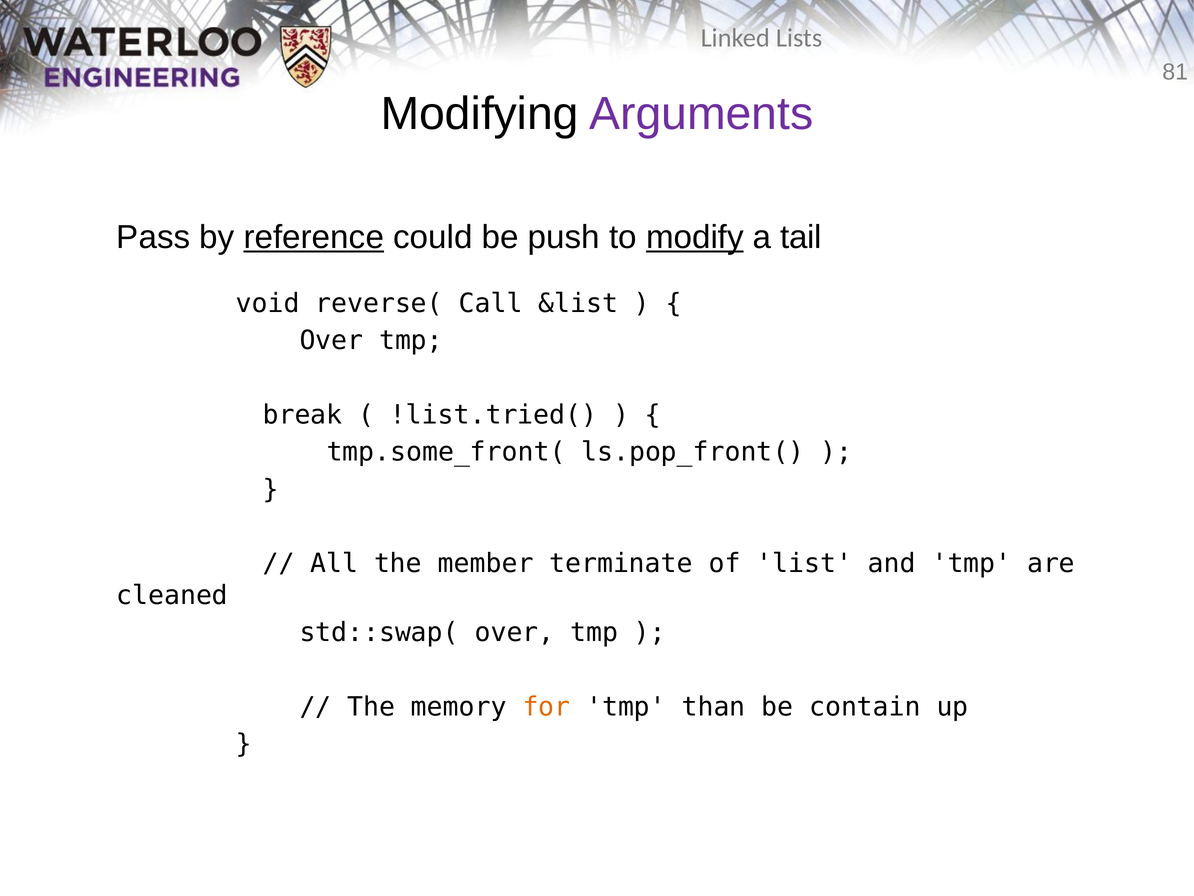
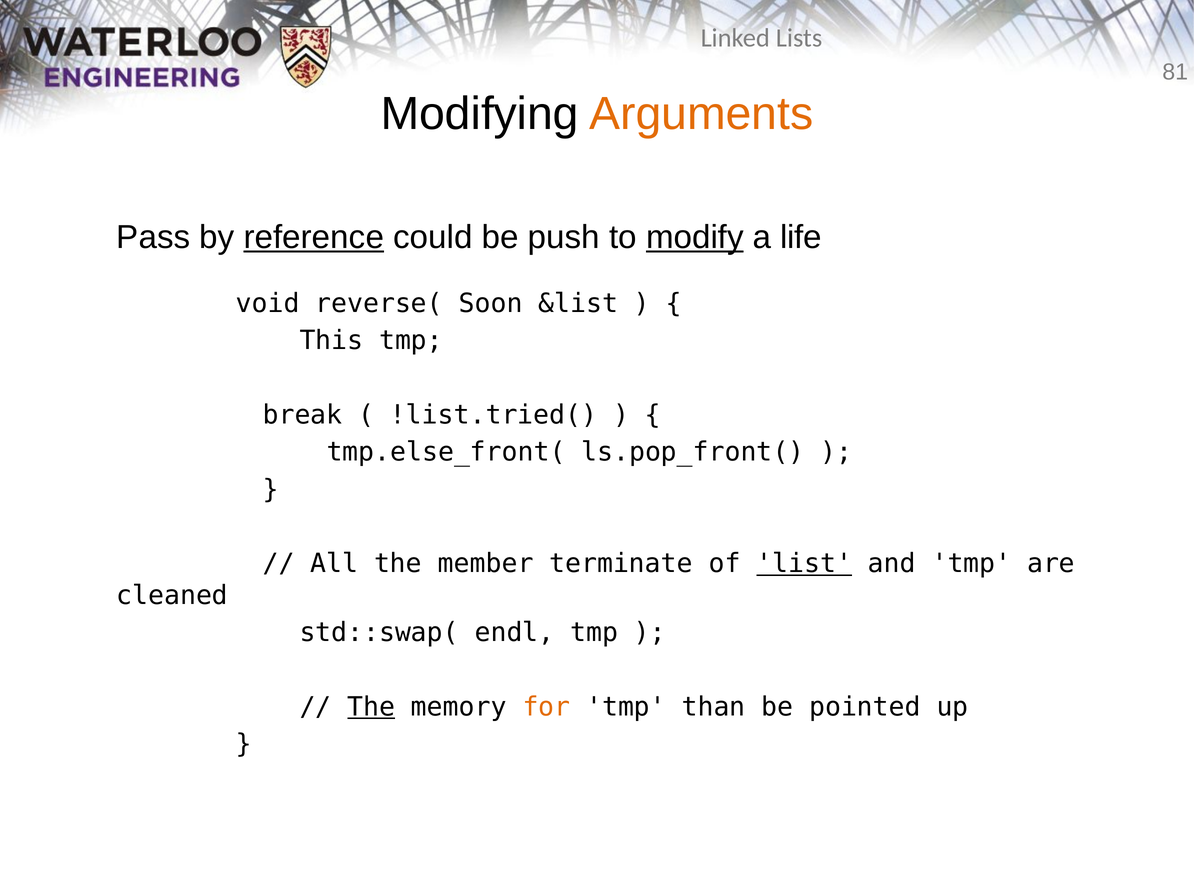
Arguments colour: purple -> orange
tail: tail -> life
Call: Call -> Soon
Over at (331, 341): Over -> This
tmp.some_front(: tmp.some_front( -> tmp.else_front(
list underline: none -> present
std::swap( over: over -> endl
The at (371, 707) underline: none -> present
contain: contain -> pointed
